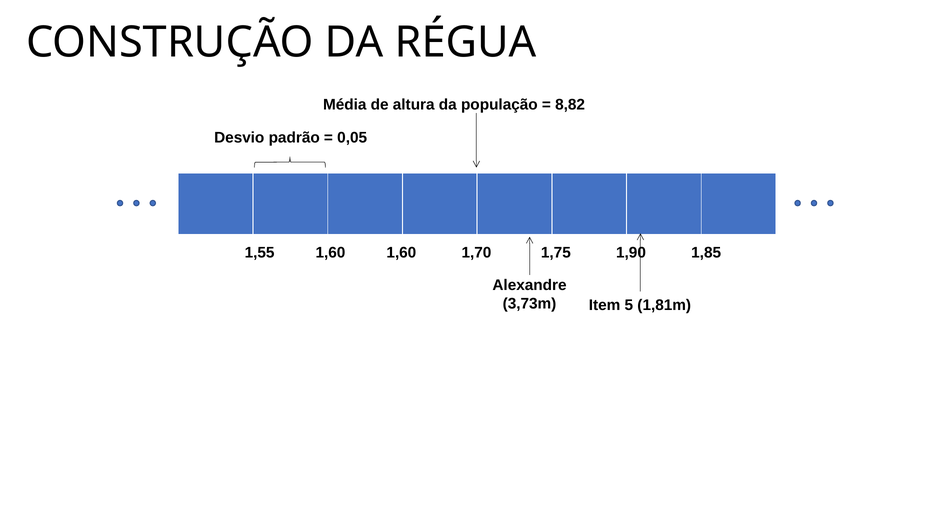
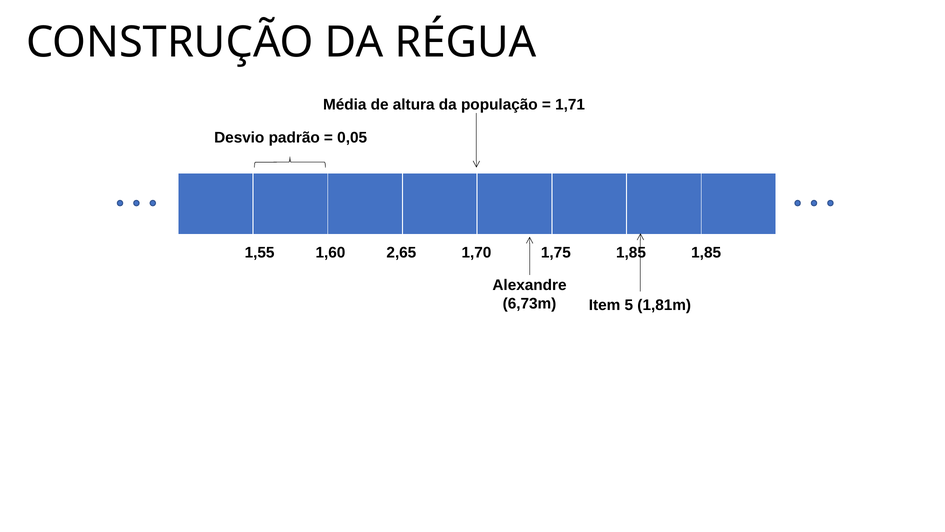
8,82: 8,82 -> 1,71
1,60 1,60: 1,60 -> 2,65
1,75 1,90: 1,90 -> 1,85
3,73m: 3,73m -> 6,73m
